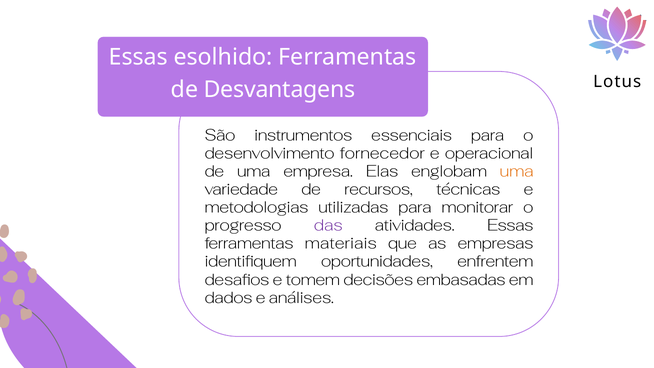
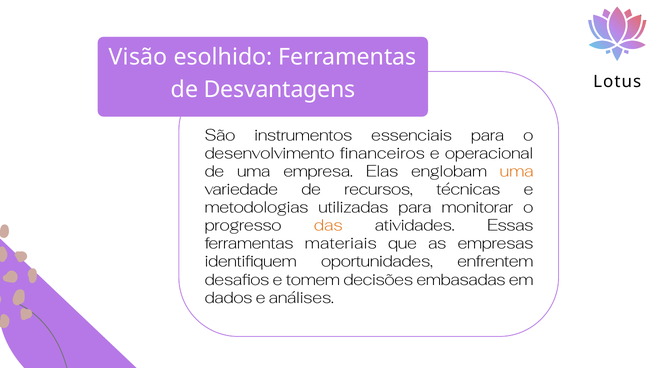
Essas at (138, 57): Essas -> Visão
fornecedor: fornecedor -> financeiros
das colour: purple -> orange
